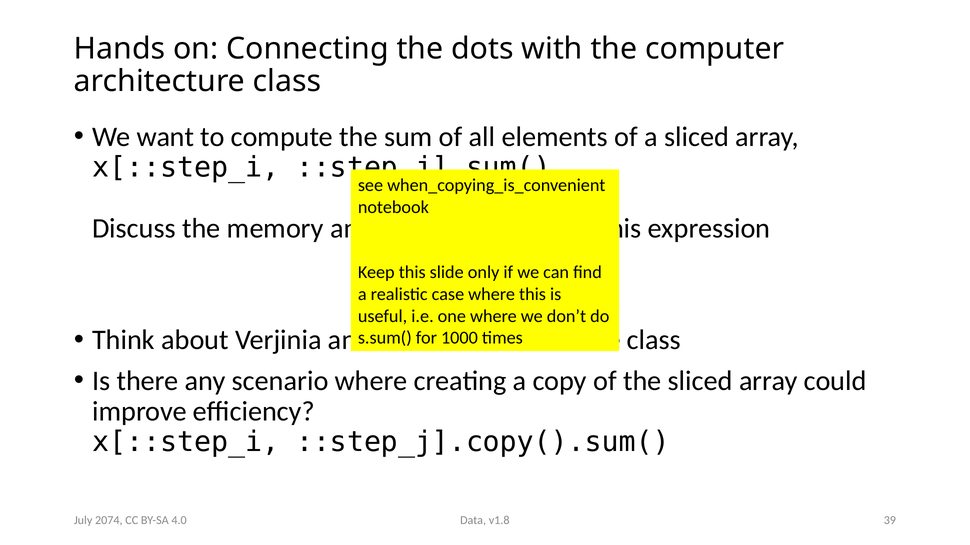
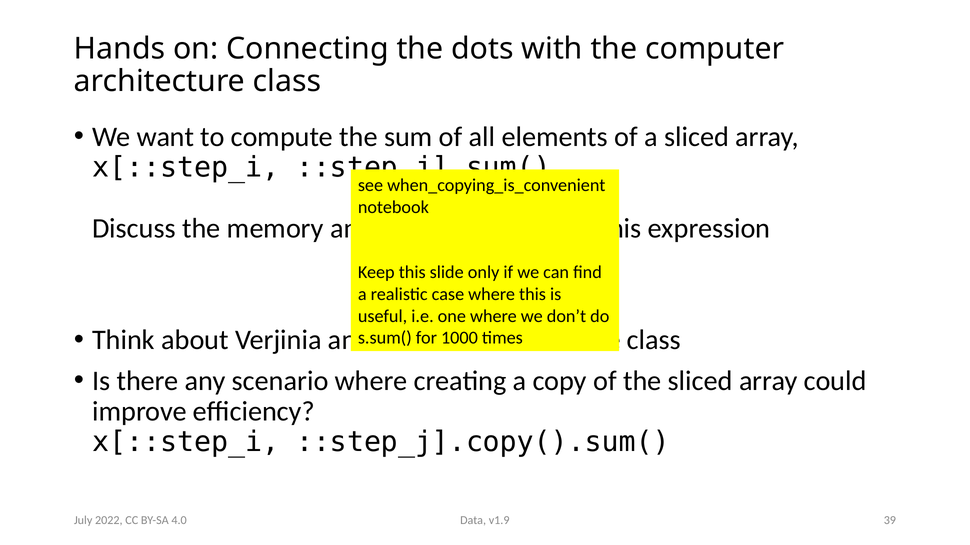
v1.8: v1.8 -> v1.9
2074: 2074 -> 2022
